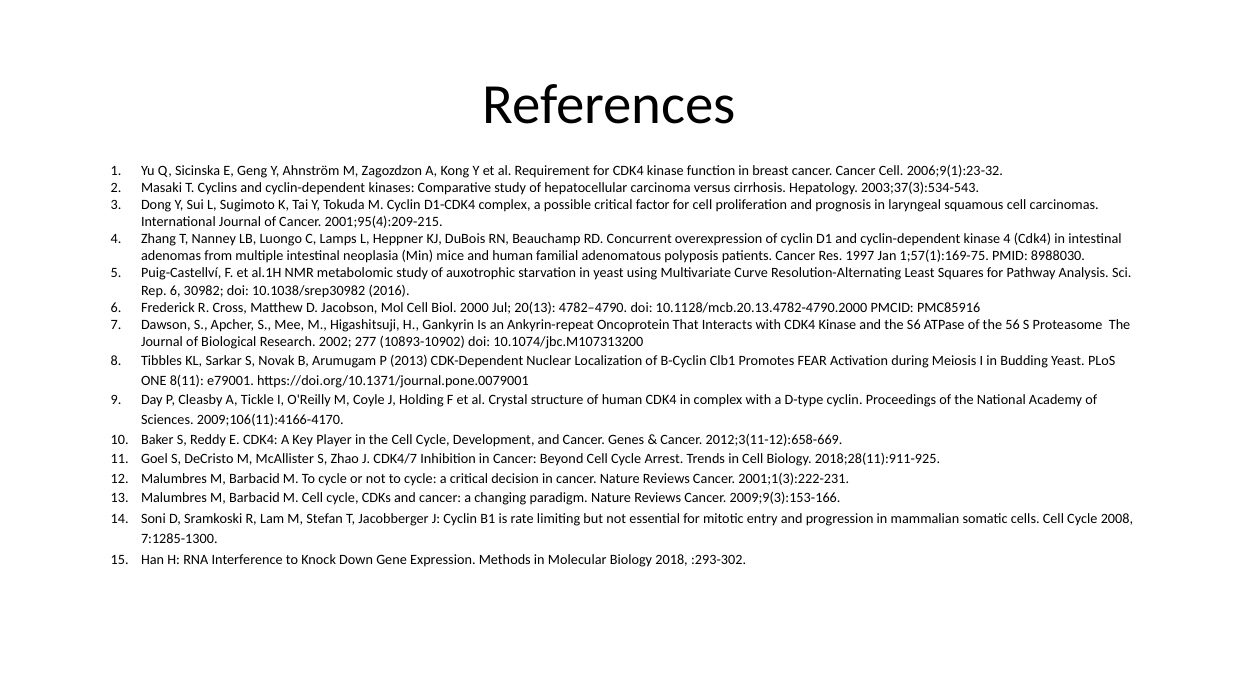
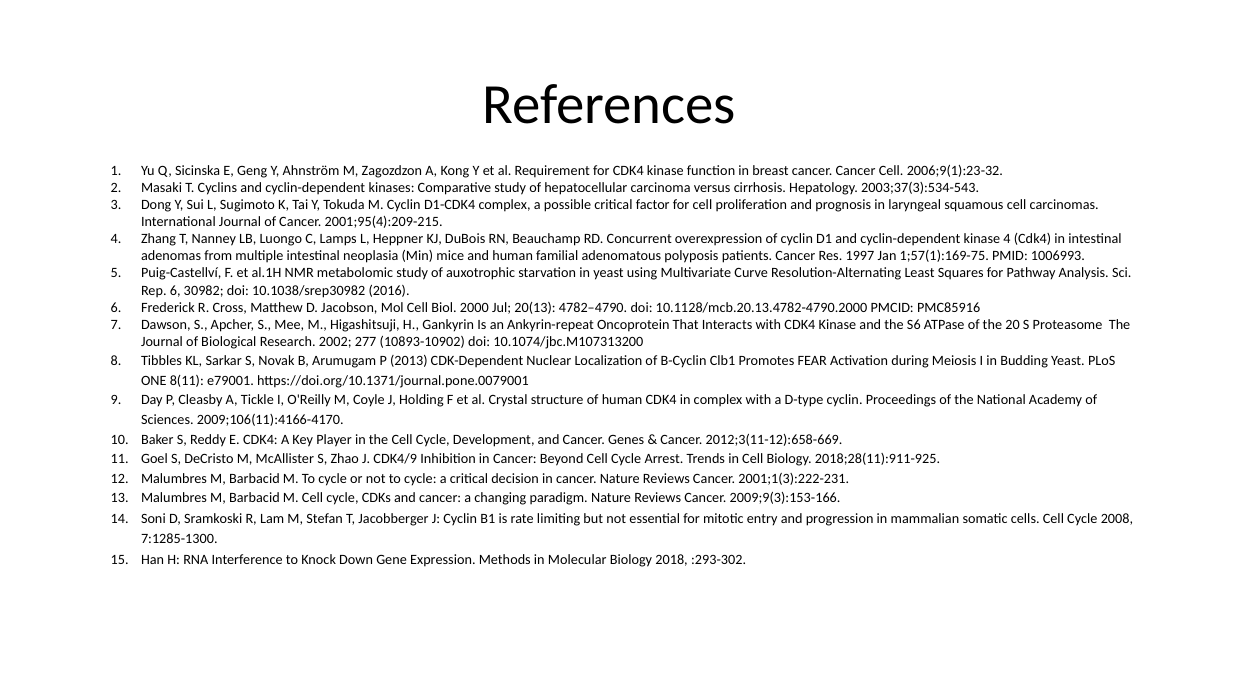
8988030: 8988030 -> 1006993
56: 56 -> 20
CDK4/7: CDK4/7 -> CDK4/9
